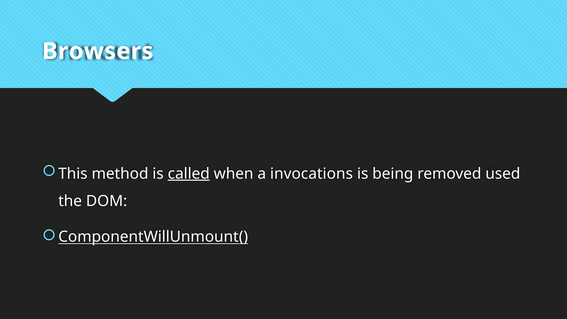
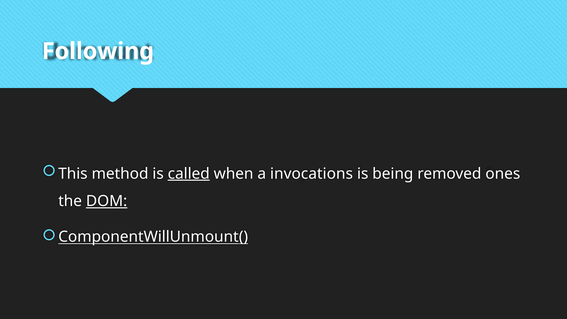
Browsers: Browsers -> Following
used: used -> ones
DOM underline: none -> present
